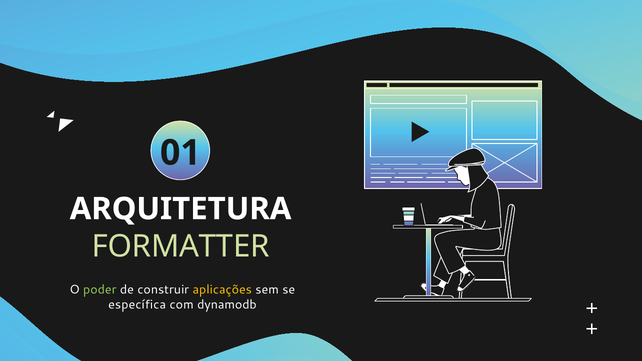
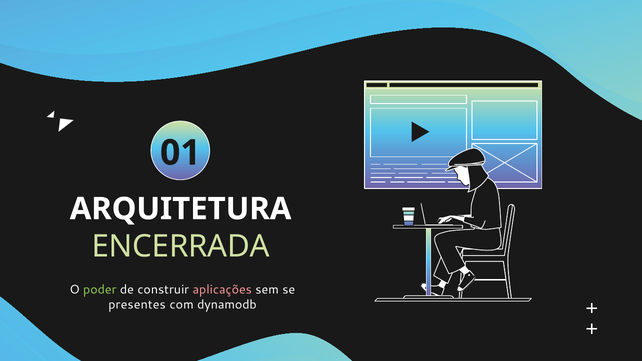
FORMATTER: FORMATTER -> ENCERRADA
aplicações colour: yellow -> pink
específica: específica -> presentes
